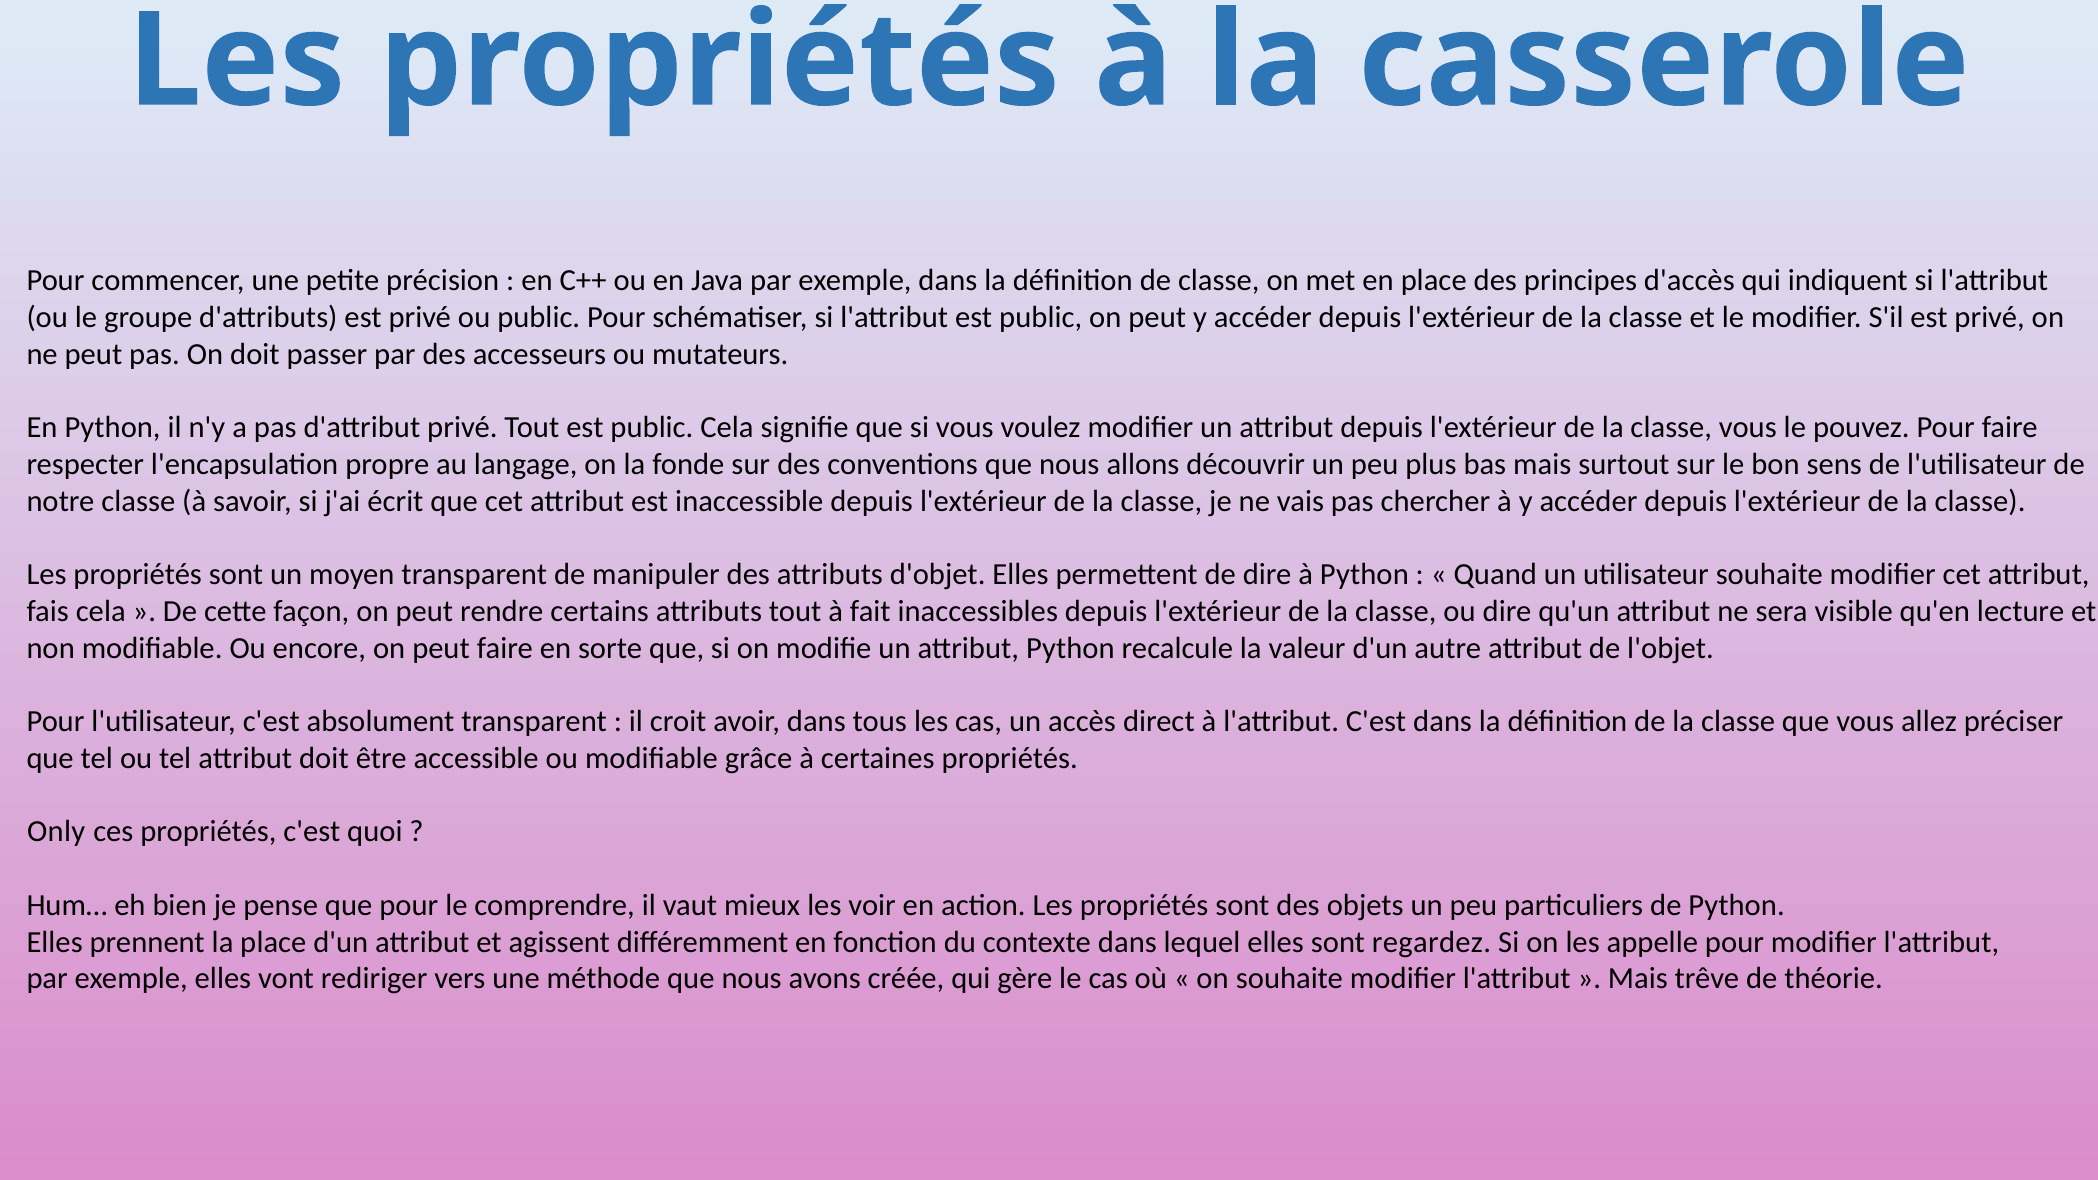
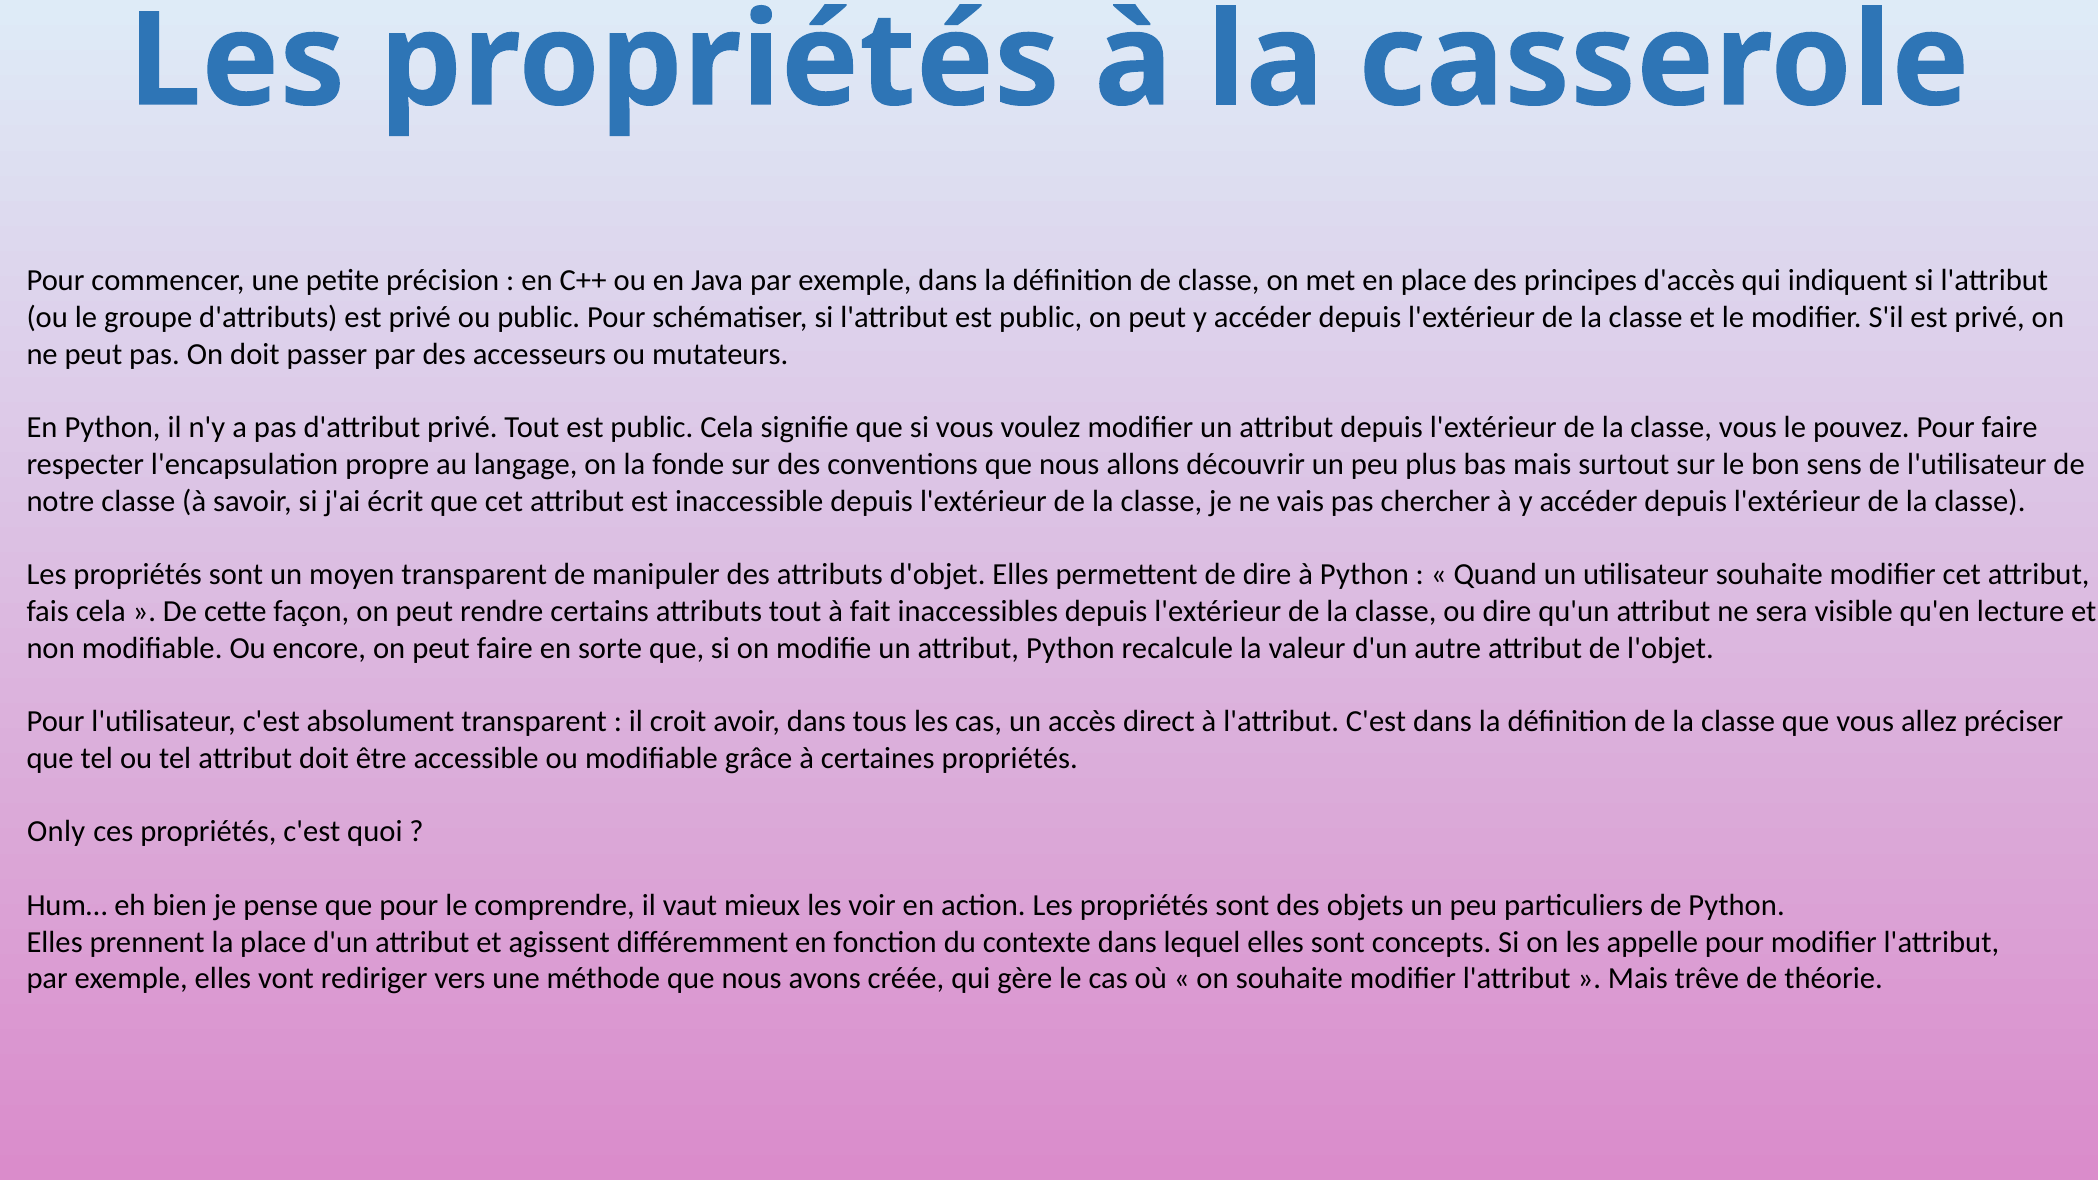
regardez: regardez -> concepts
